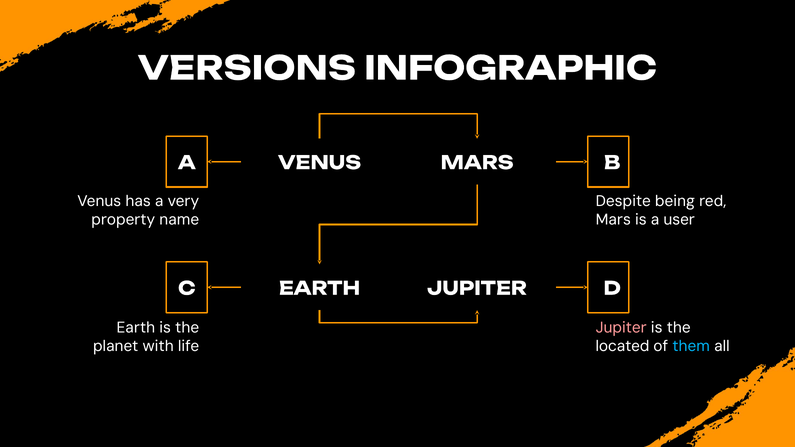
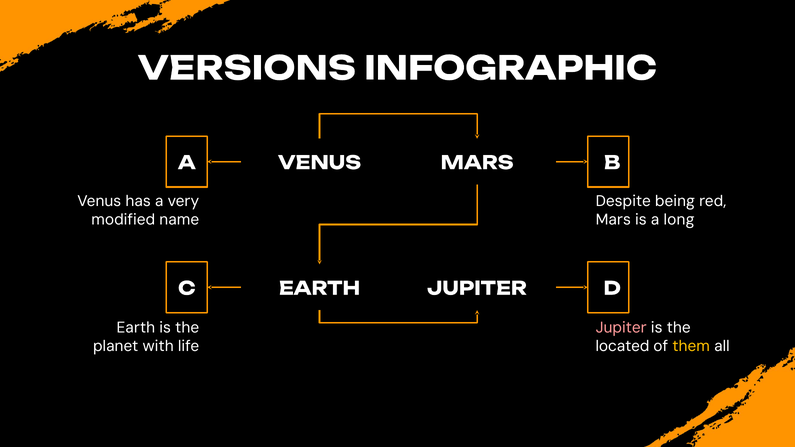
property: property -> modified
user: user -> long
them colour: light blue -> yellow
